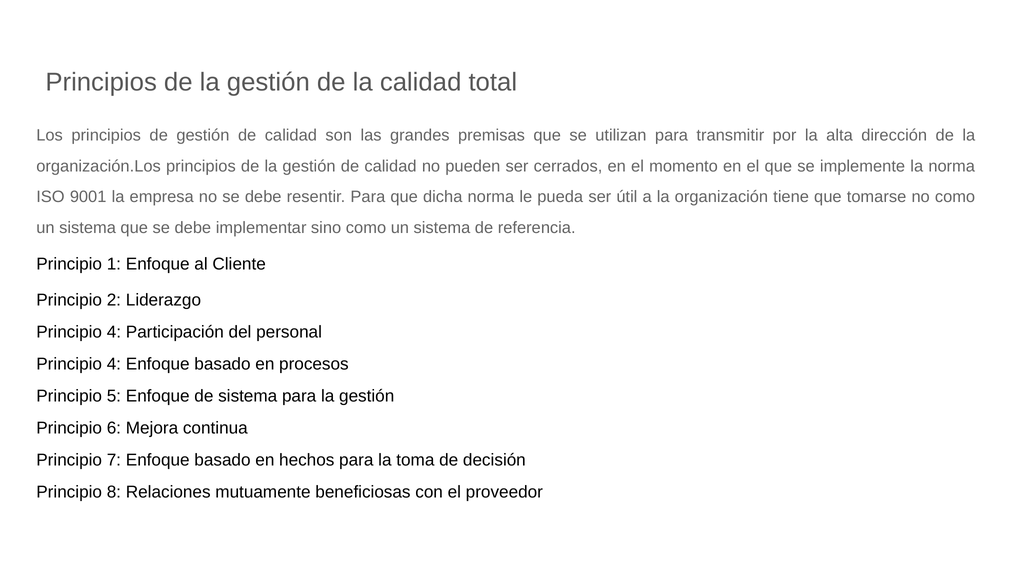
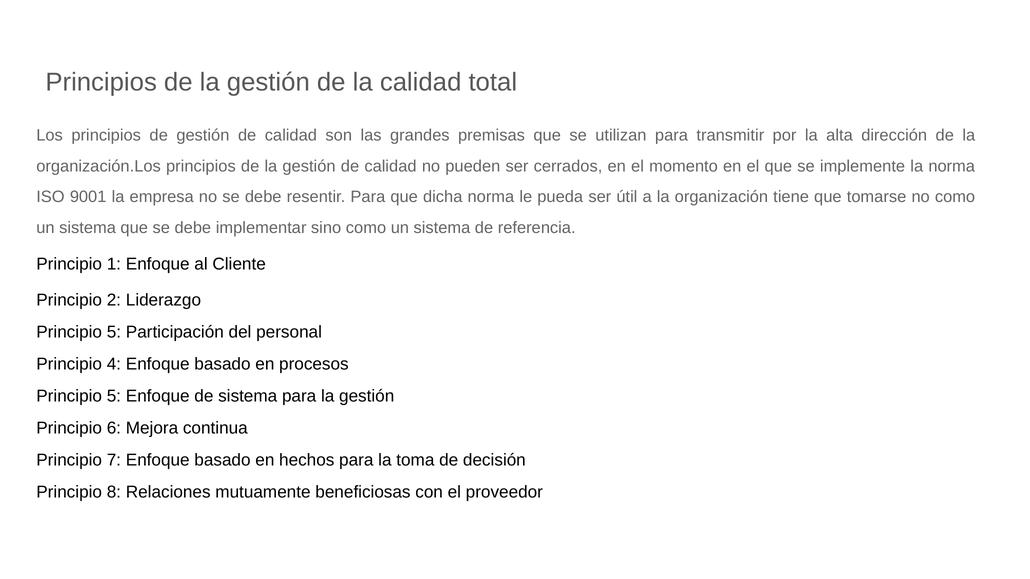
4 at (114, 332): 4 -> 5
